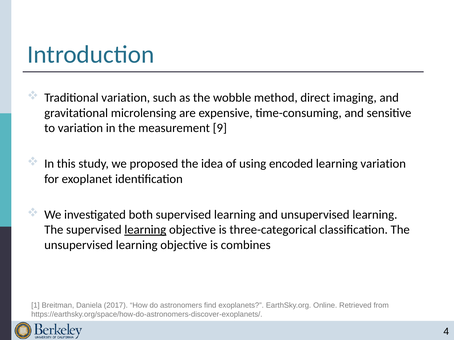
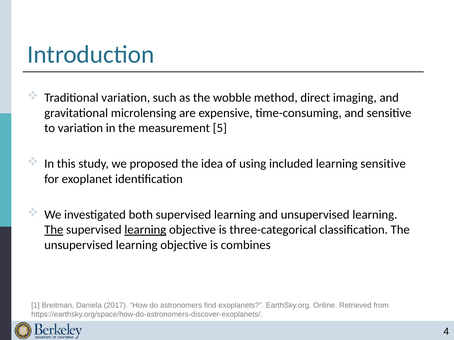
9: 9 -> 5
encoded: encoded -> included
learning variation: variation -> sensitive
The at (54, 230) underline: none -> present
